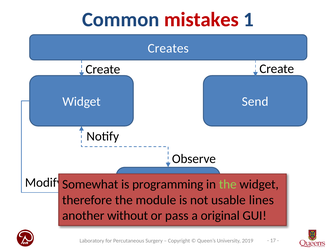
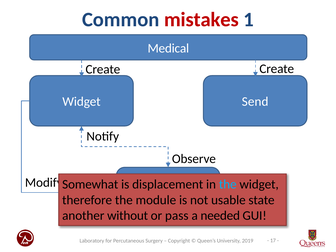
Creates: Creates -> Medical
programming: programming -> displacement
the at (228, 184) colour: light green -> light blue
lines: lines -> state
original: original -> needed
